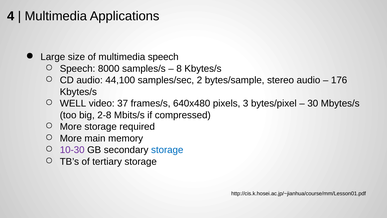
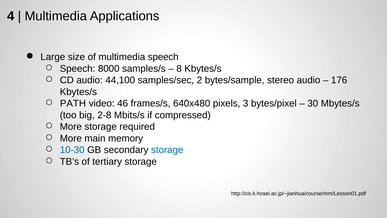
WELL: WELL -> PATH
37: 37 -> 46
10-30 colour: purple -> blue
